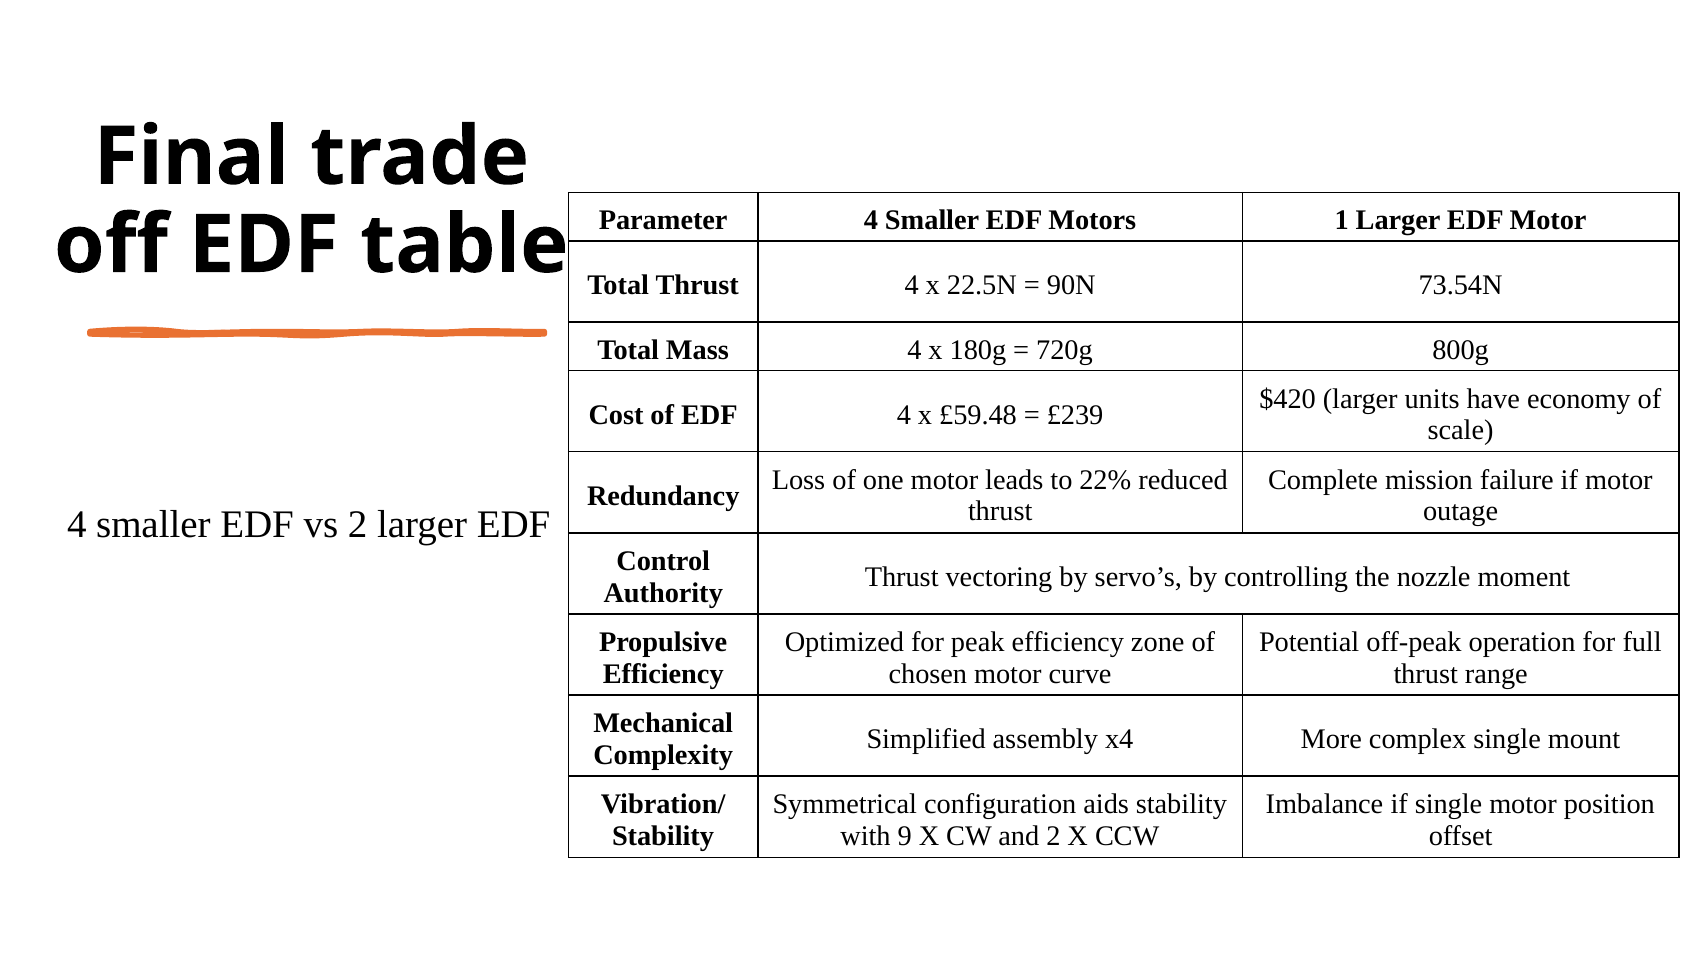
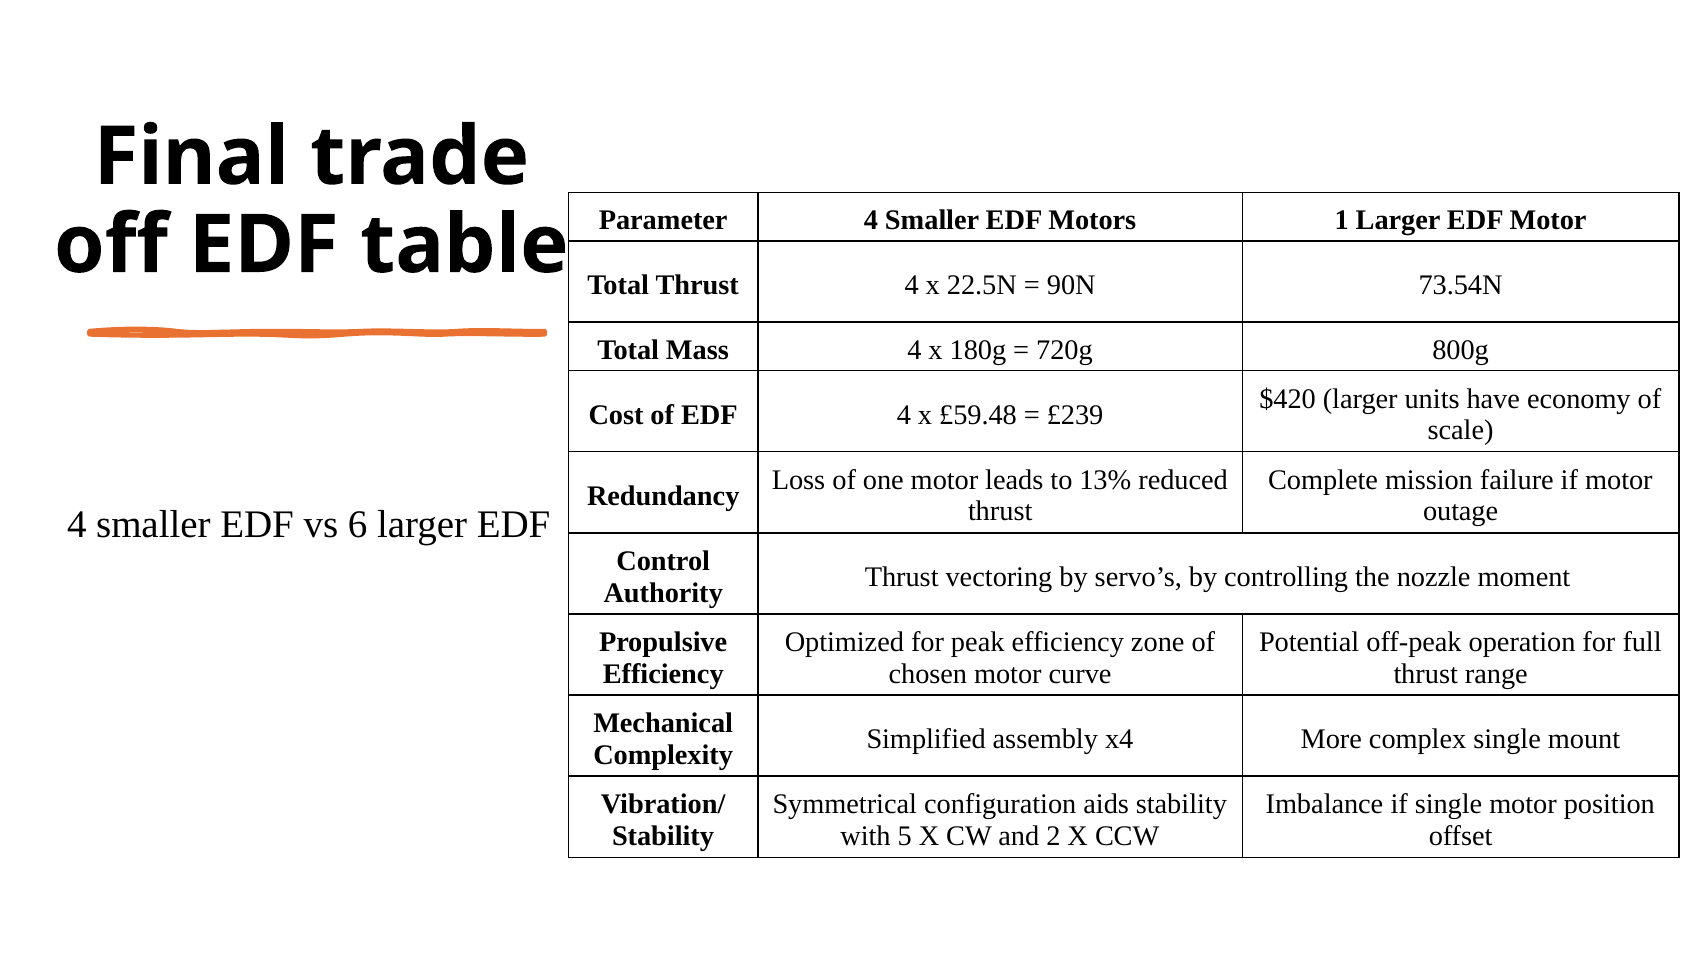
22%: 22% -> 13%
vs 2: 2 -> 6
9: 9 -> 5
